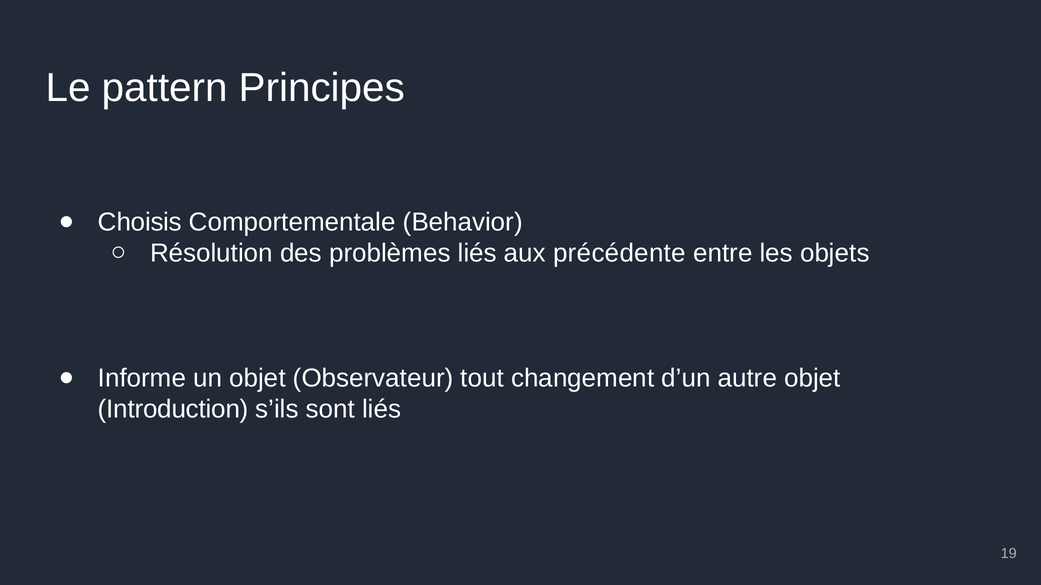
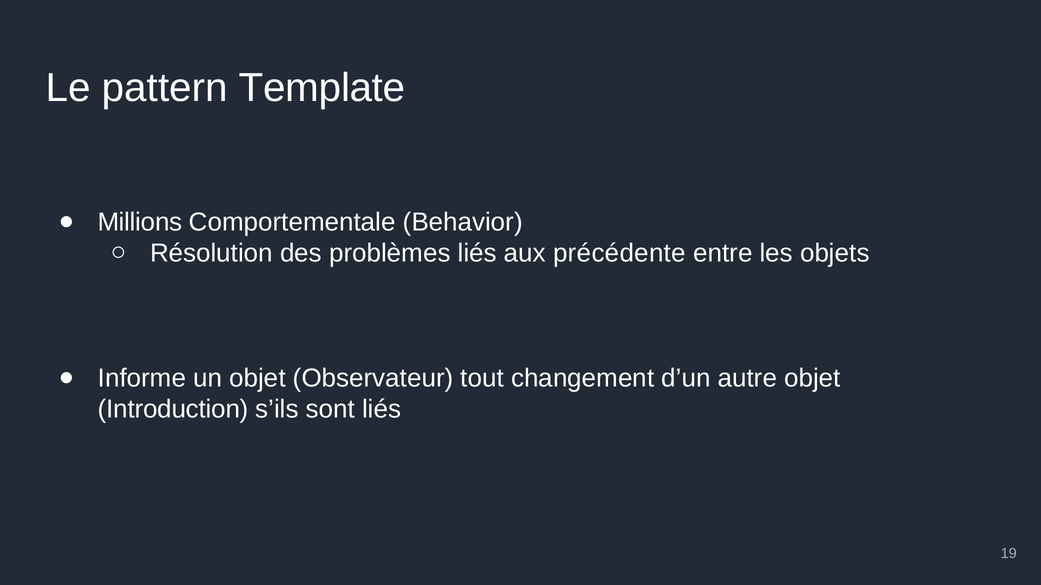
Principes: Principes -> Template
Choisis: Choisis -> Millions
